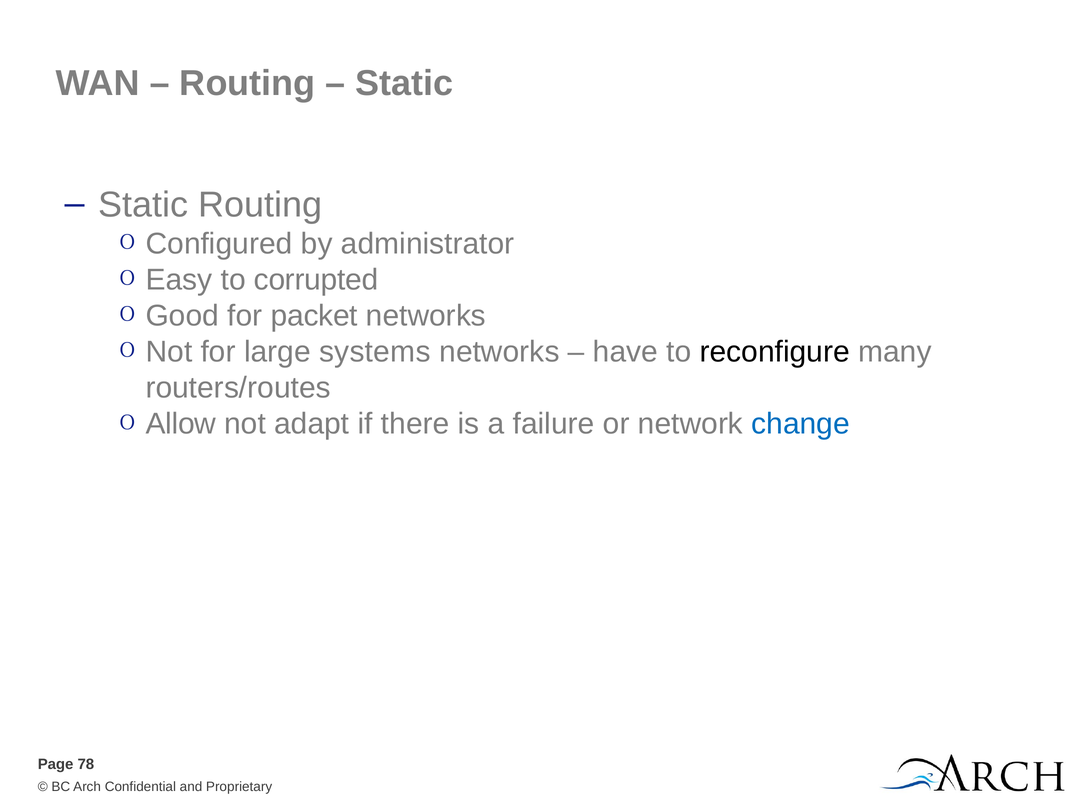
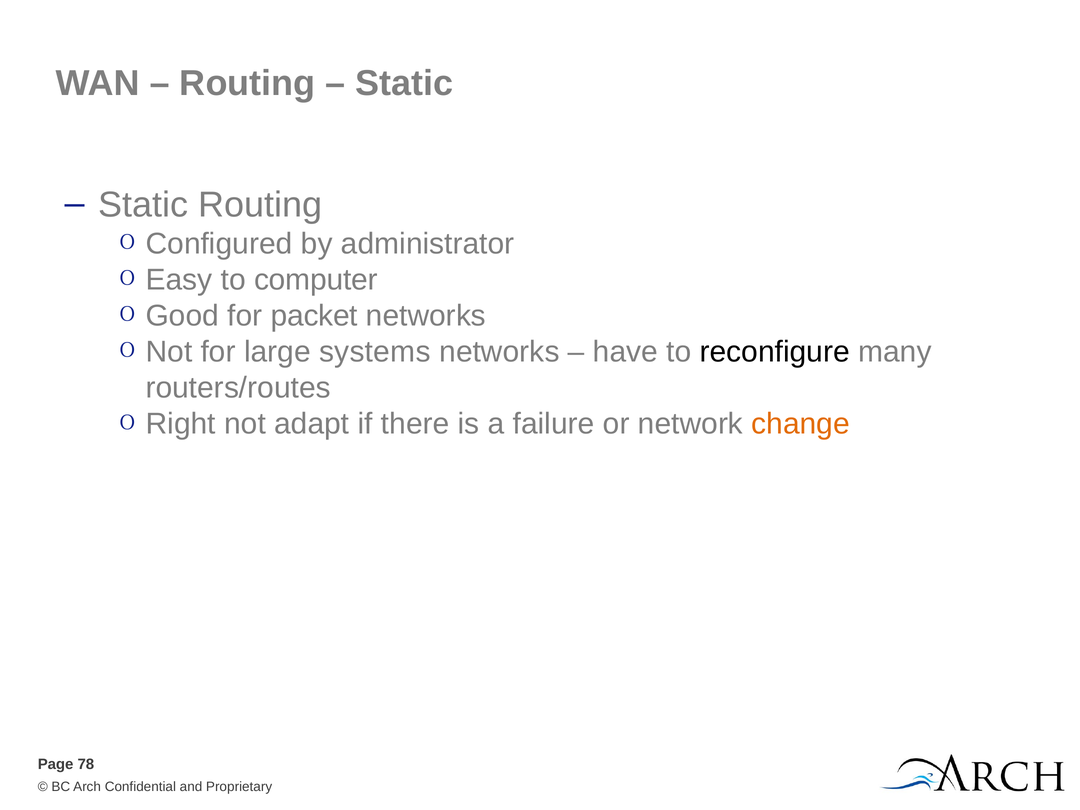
corrupted: corrupted -> computer
Allow: Allow -> Right
change colour: blue -> orange
